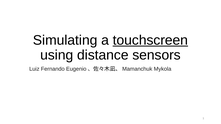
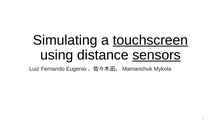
sensors underline: none -> present
